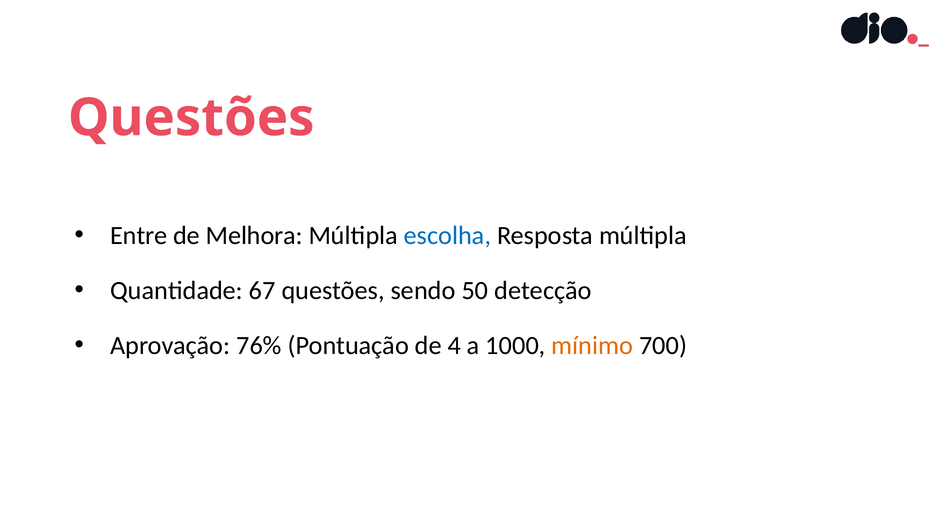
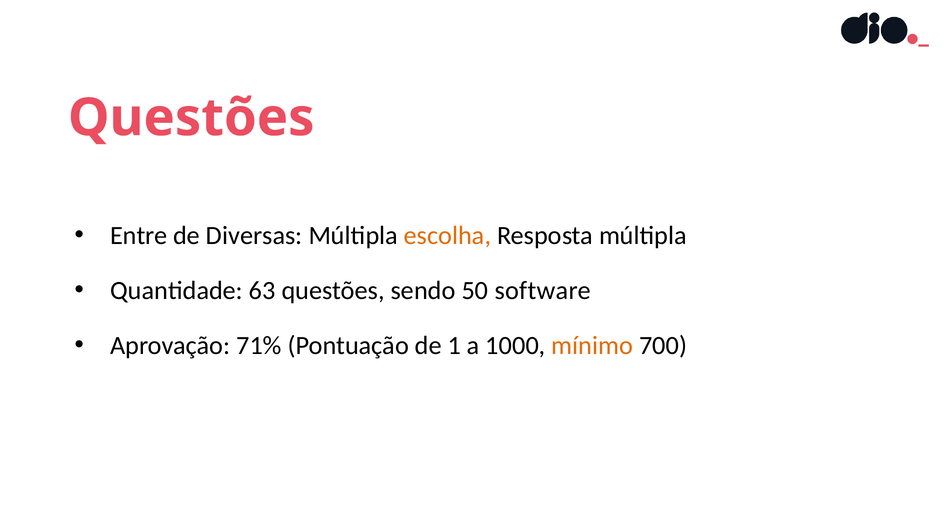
Melhora: Melhora -> Diversas
escolha colour: blue -> orange
67: 67 -> 63
detecção: detecção -> software
76%: 76% -> 71%
4: 4 -> 1
